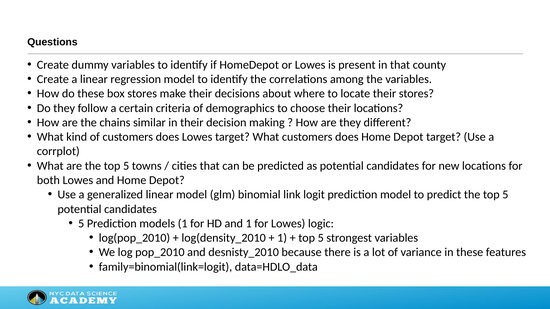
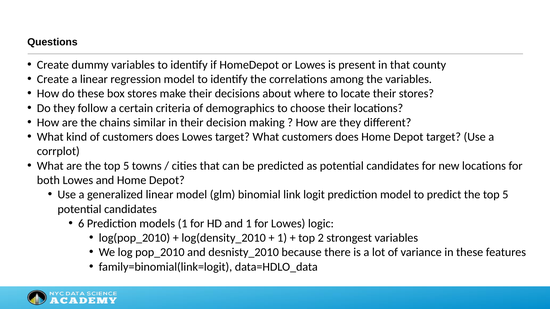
5 at (81, 224): 5 -> 6
5 at (321, 238): 5 -> 2
